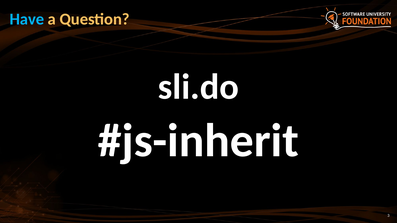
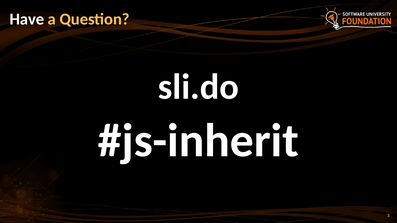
Have colour: light blue -> white
